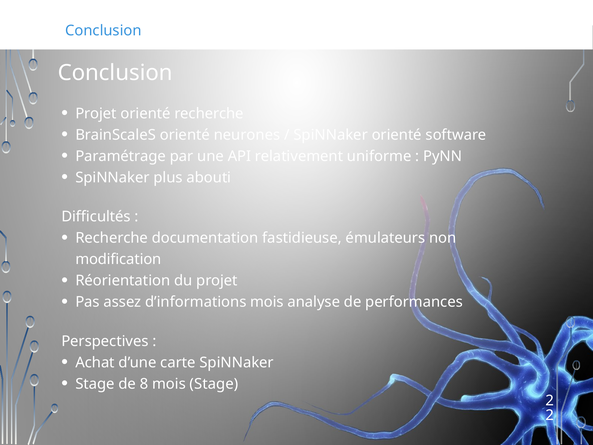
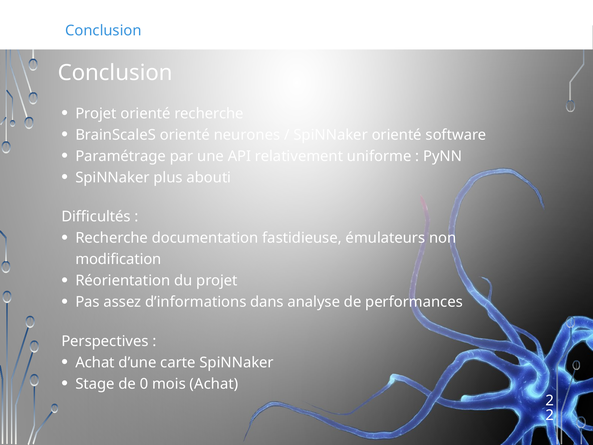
d’informations mois: mois -> dans
8: 8 -> 0
mois Stage: Stage -> Achat
